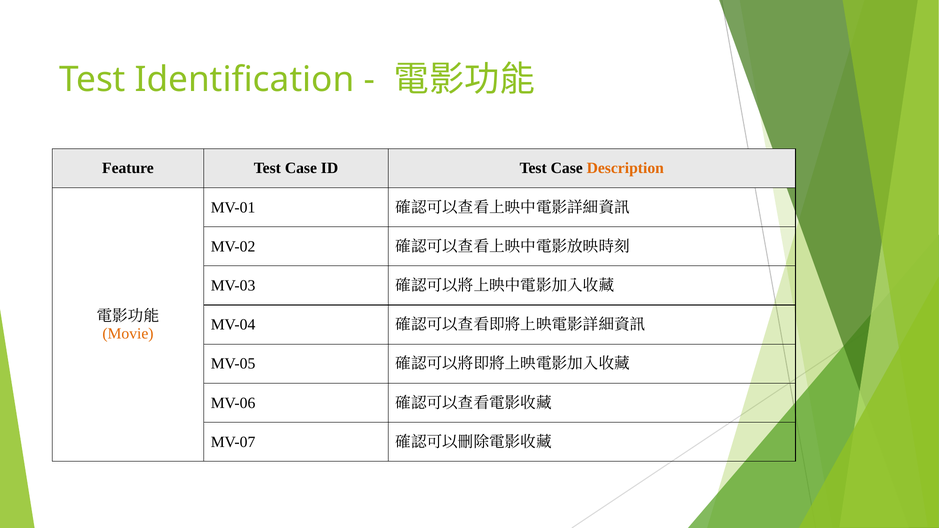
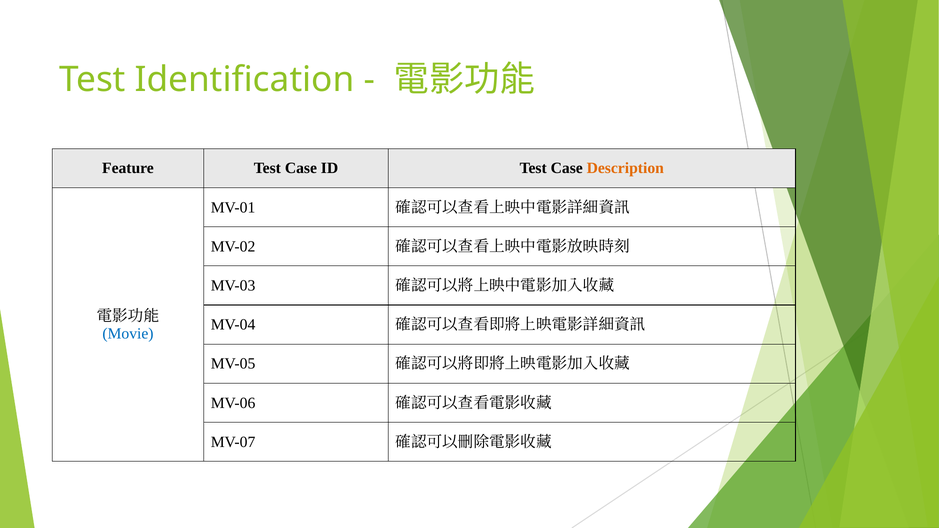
Movie colour: orange -> blue
